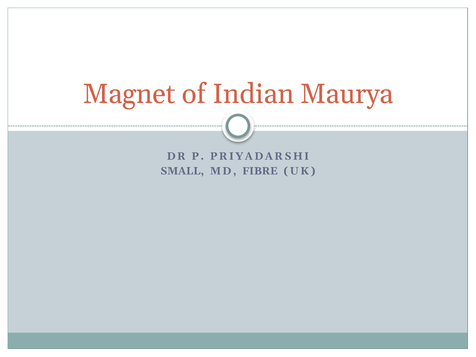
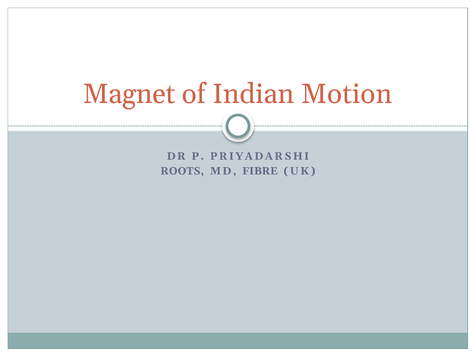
Maurya: Maurya -> Motion
SMALL: SMALL -> ROOTS
